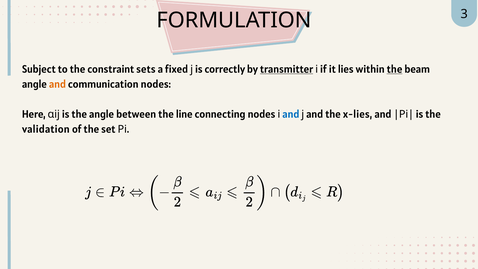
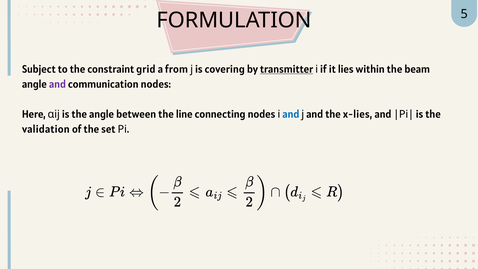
3: 3 -> 5
sets: sets -> grid
fixed: fixed -> from
correctly: correctly -> covering
the at (395, 69) underline: present -> none
and at (57, 84) colour: orange -> purple
